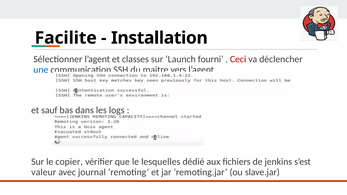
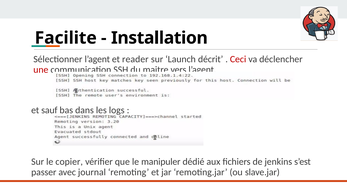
classes: classes -> reader
fourni: fourni -> décrit
une colour: blue -> red
lesquelles: lesquelles -> manipuler
valeur: valeur -> passer
